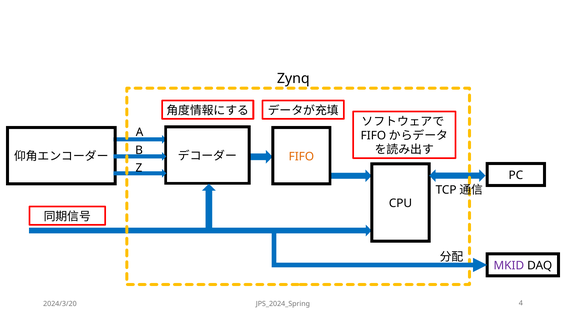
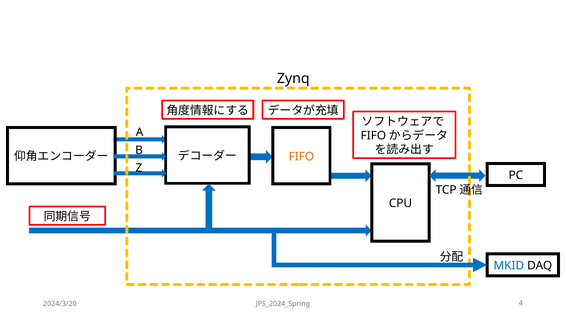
MKID colour: purple -> blue
